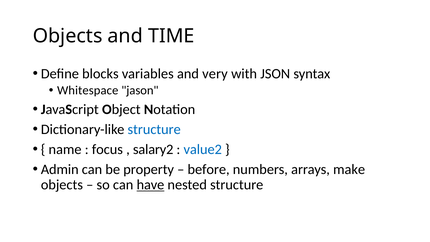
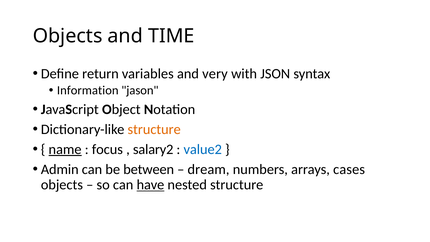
blocks: blocks -> return
Whitespace: Whitespace -> Information
structure at (154, 129) colour: blue -> orange
name underline: none -> present
property: property -> between
before: before -> dream
make: make -> cases
